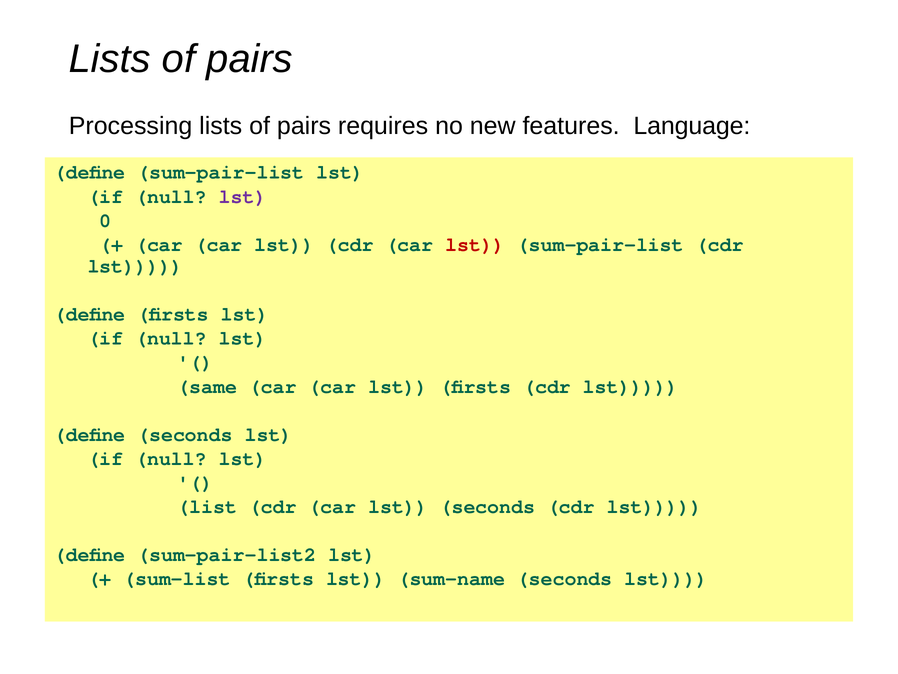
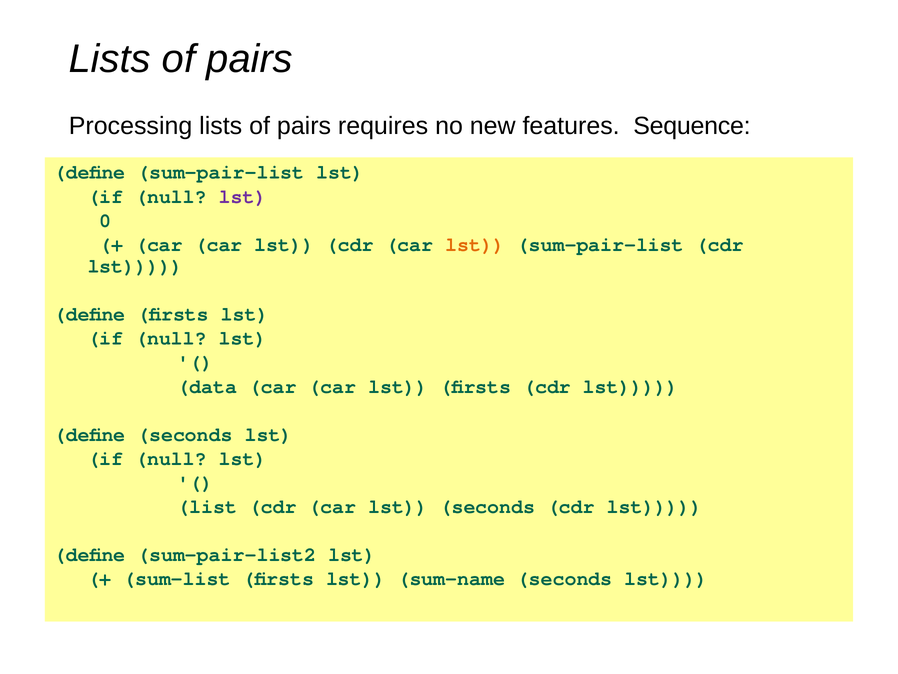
Language: Language -> Sequence
lst at (475, 244) colour: red -> orange
same: same -> data
